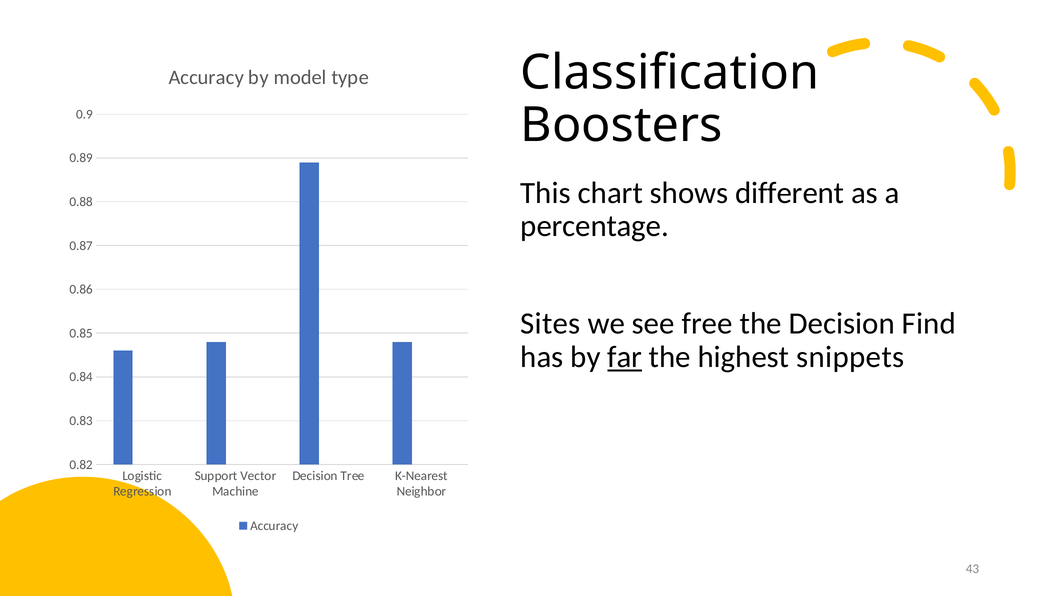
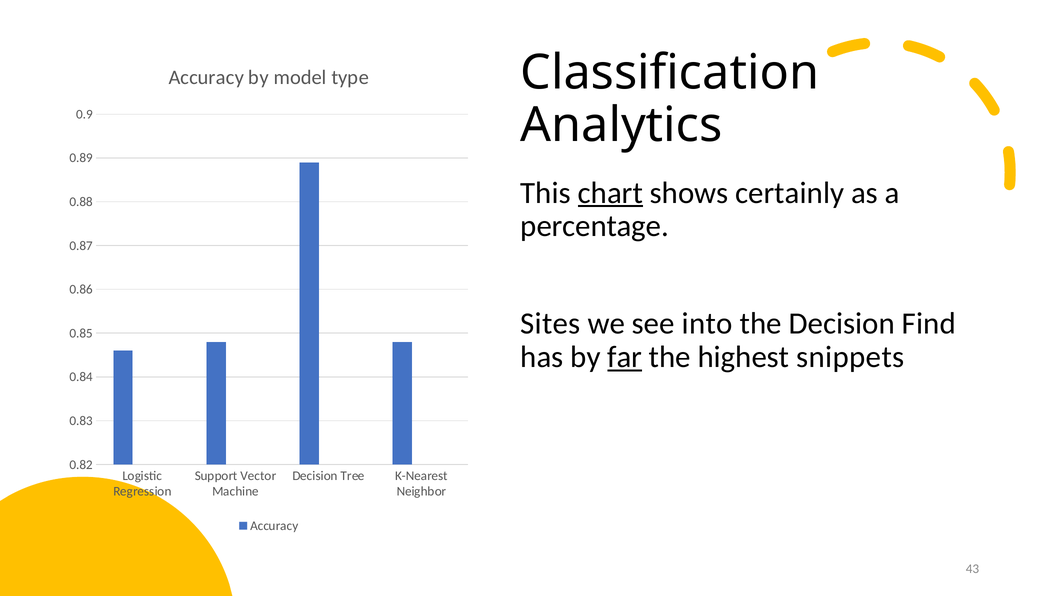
Boosters: Boosters -> Analytics
chart underline: none -> present
different: different -> certainly
free: free -> into
